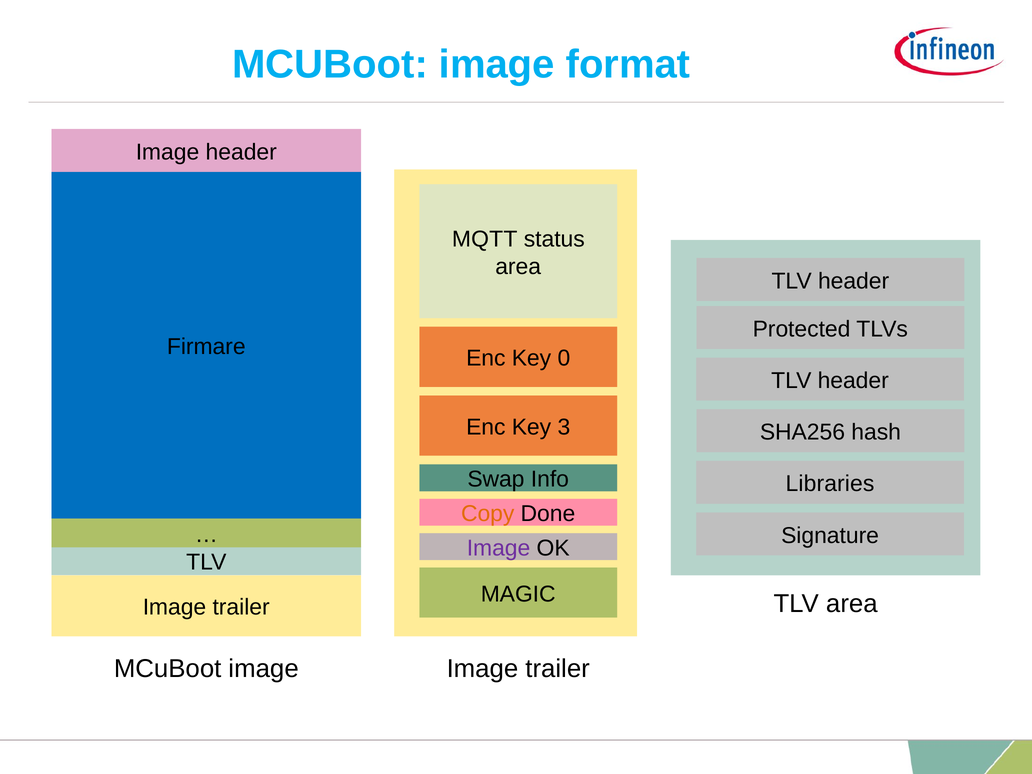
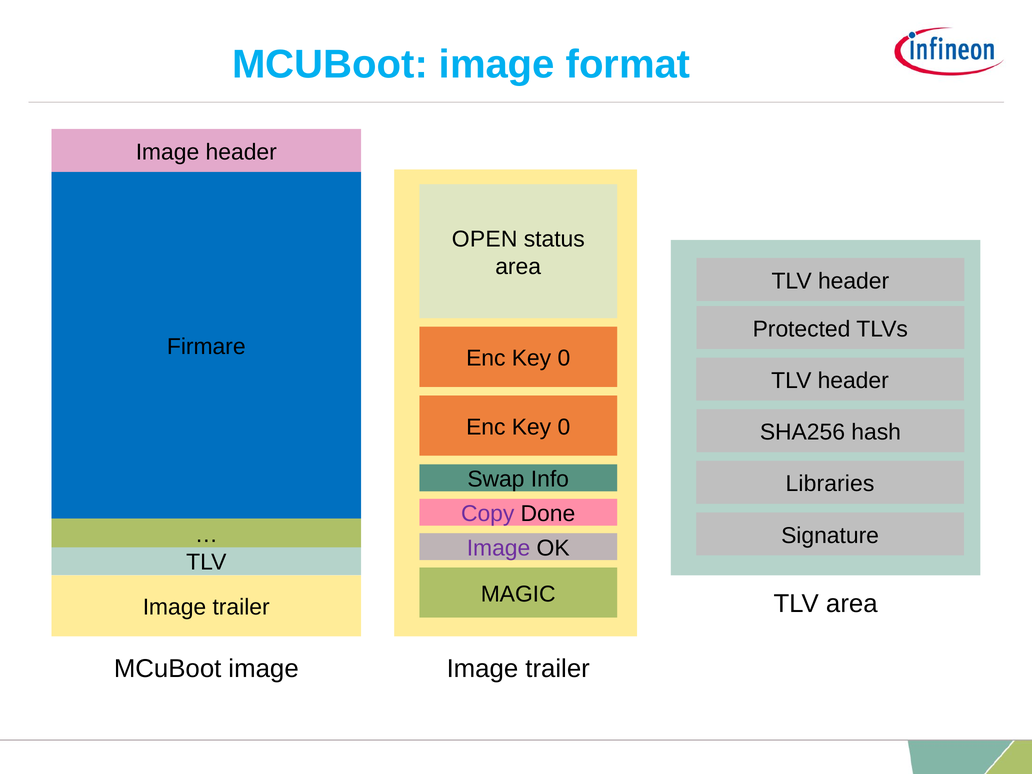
MQTT: MQTT -> OPEN
3 at (564, 427): 3 -> 0
Copy colour: orange -> purple
